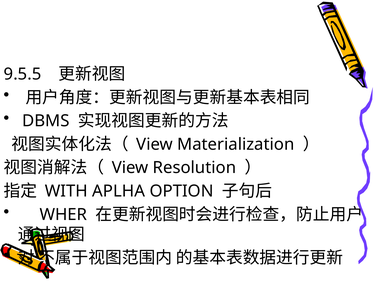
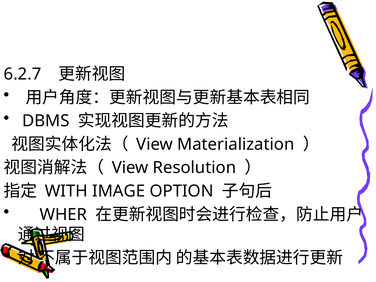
9.5.5: 9.5.5 -> 6.2.7
APLHA: APLHA -> IMAGE
